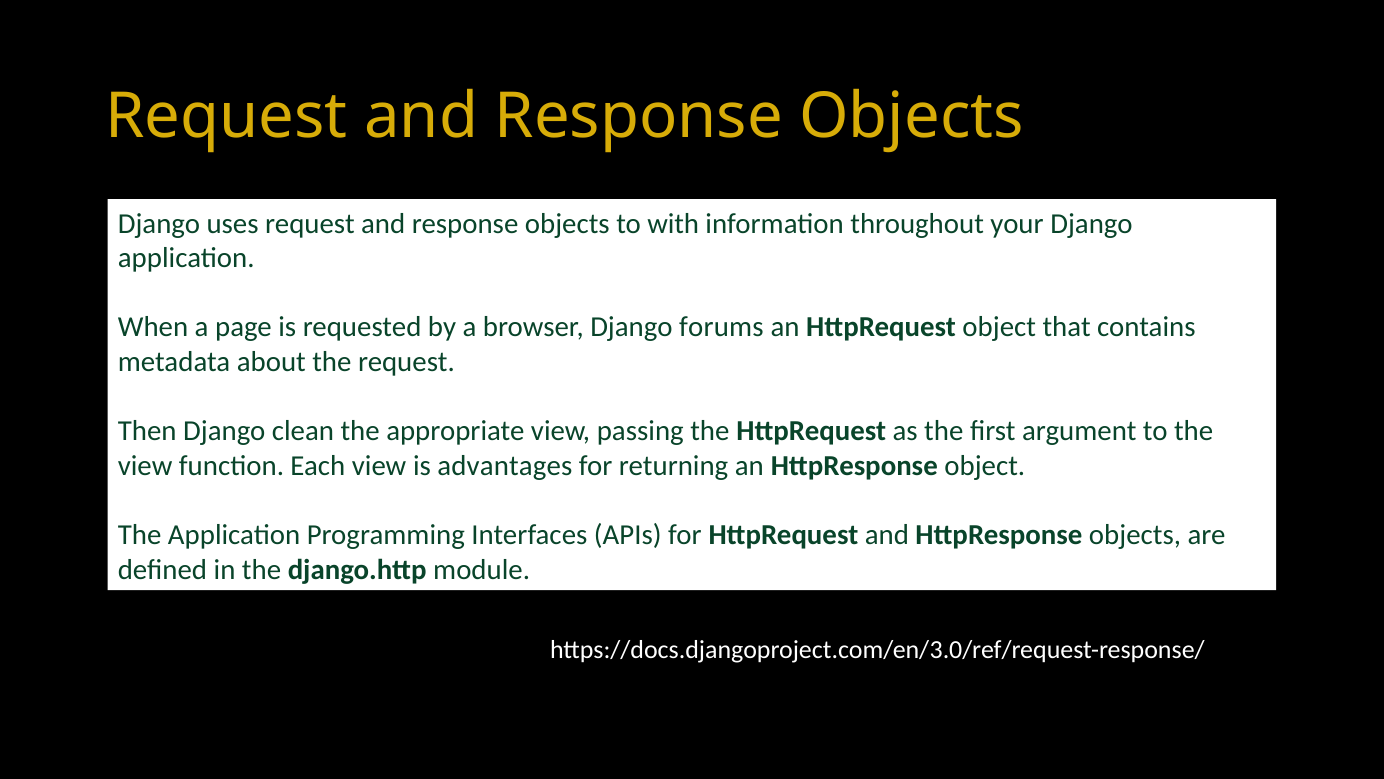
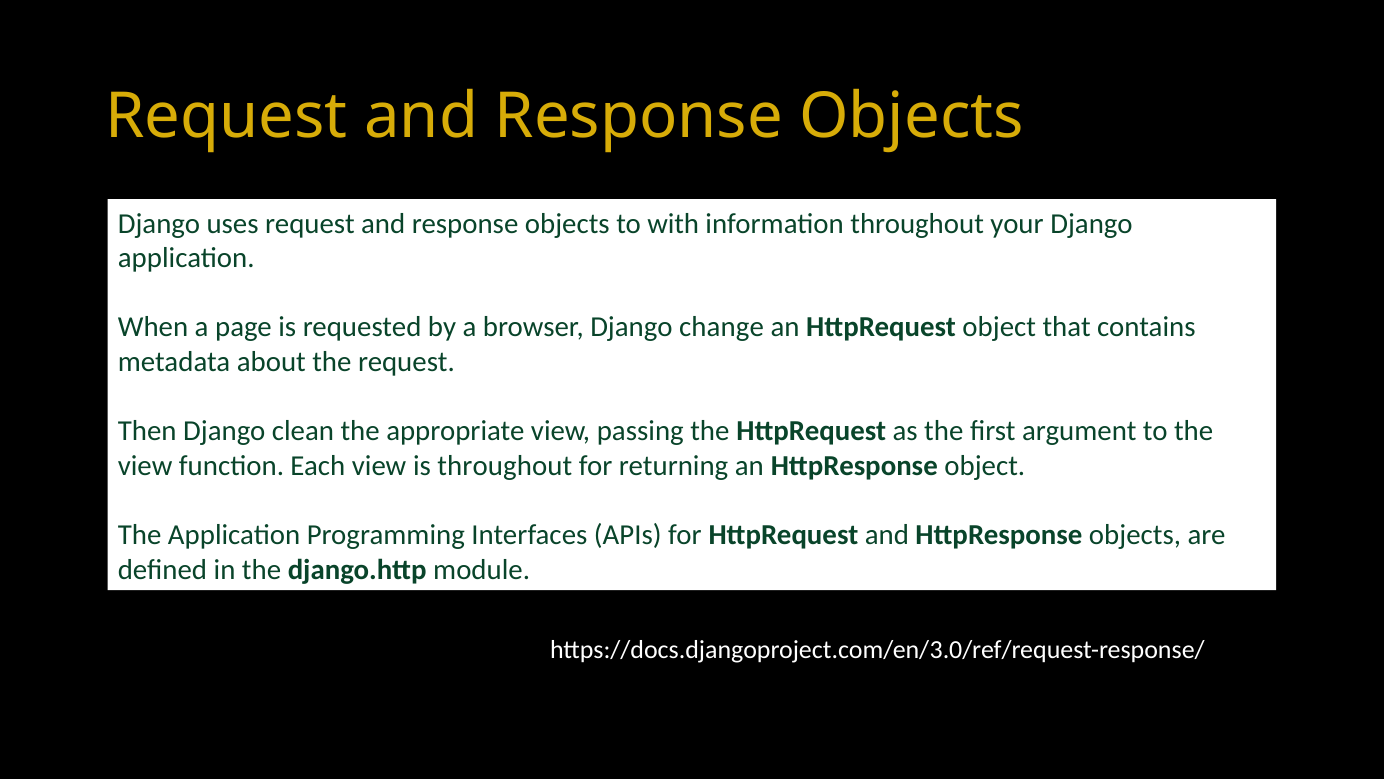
forums: forums -> change
is advantages: advantages -> throughout
